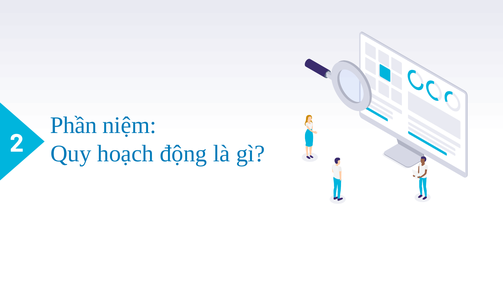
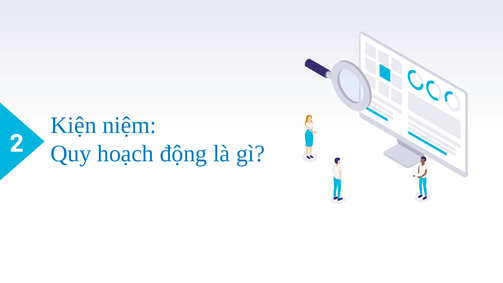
Phần: Phần -> Kiện
